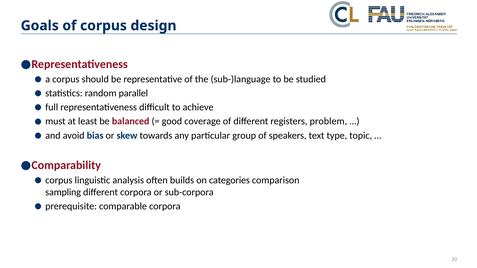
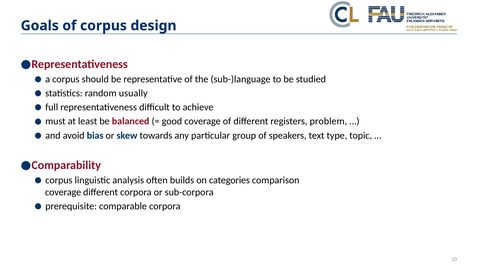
parallel: parallel -> usually
sampling at (63, 192): sampling -> coverage
